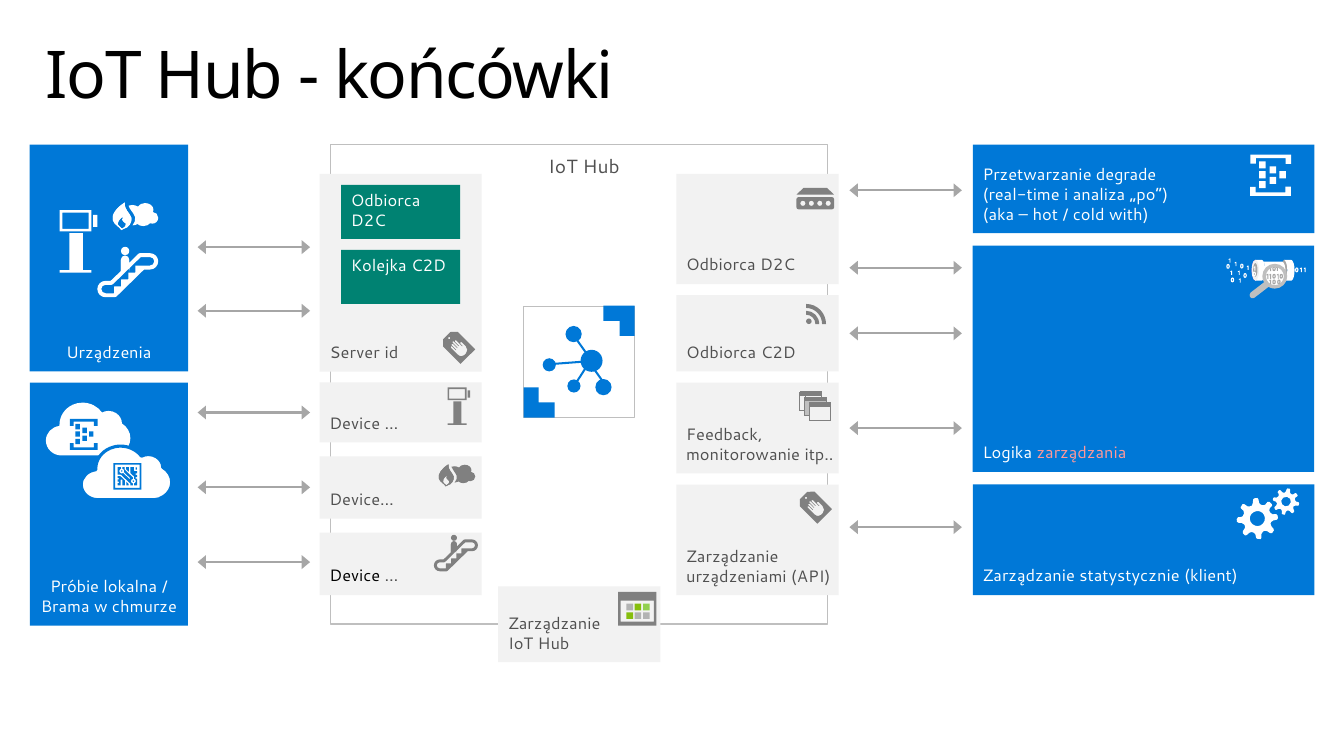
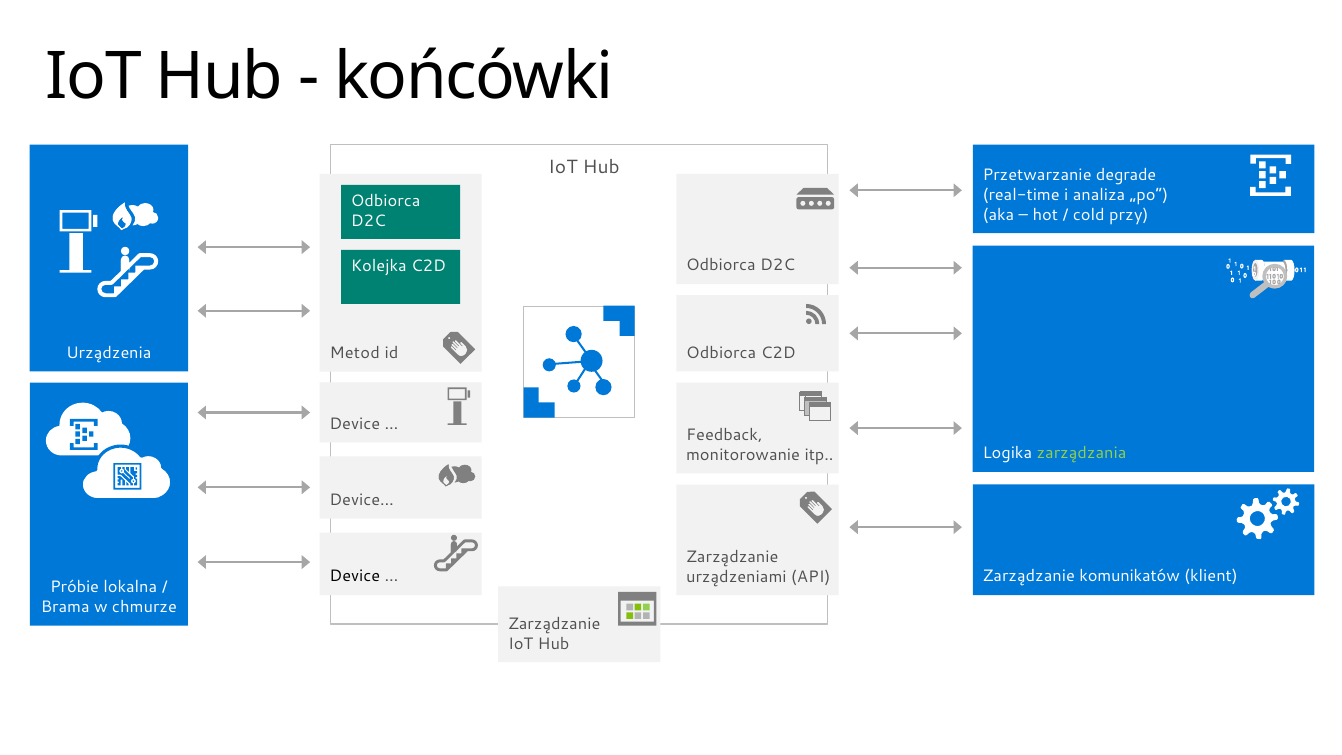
with: with -> przy
Server: Server -> Metod
zarządzania colour: pink -> light green
statystycznie: statystycznie -> komunikatów
